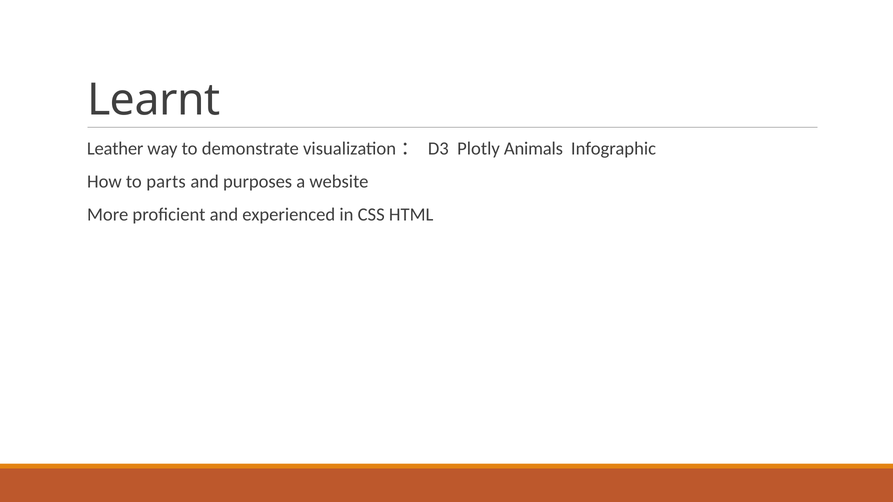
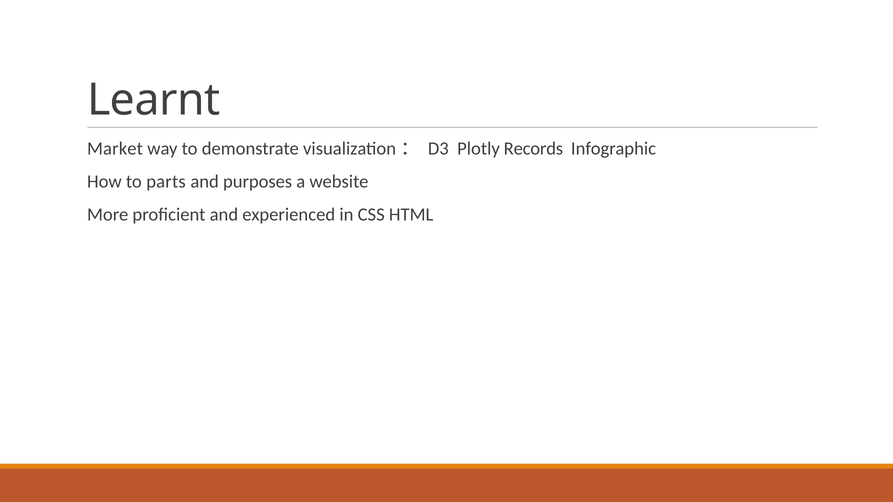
Leather: Leather -> Market
Animals: Animals -> Records
